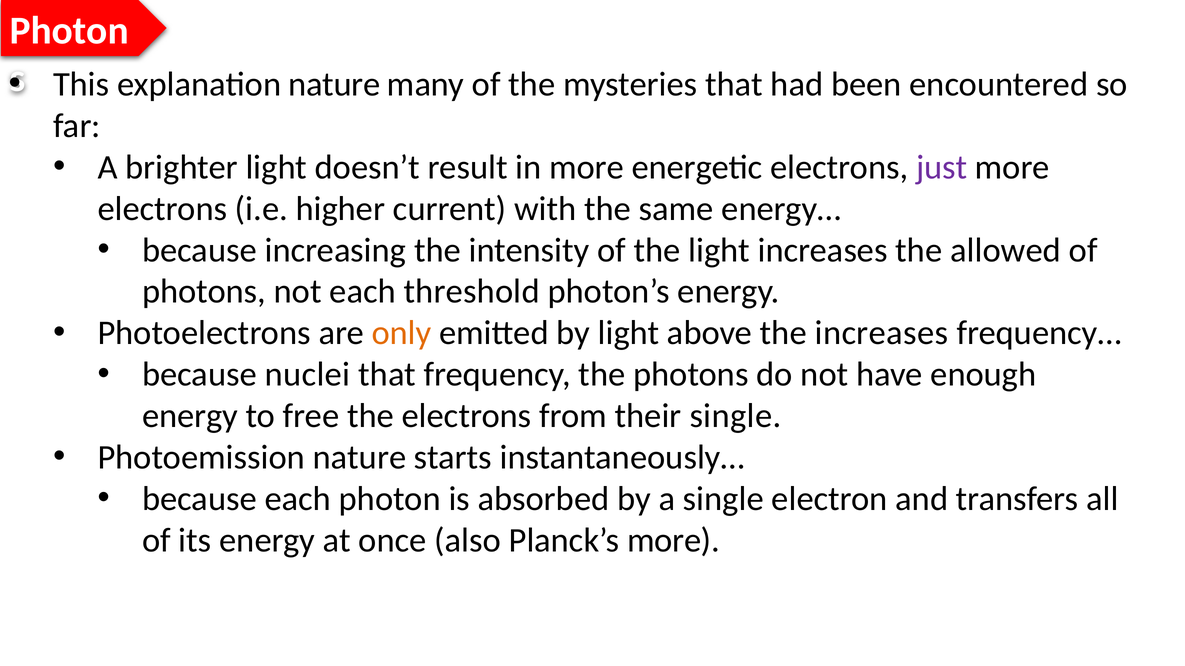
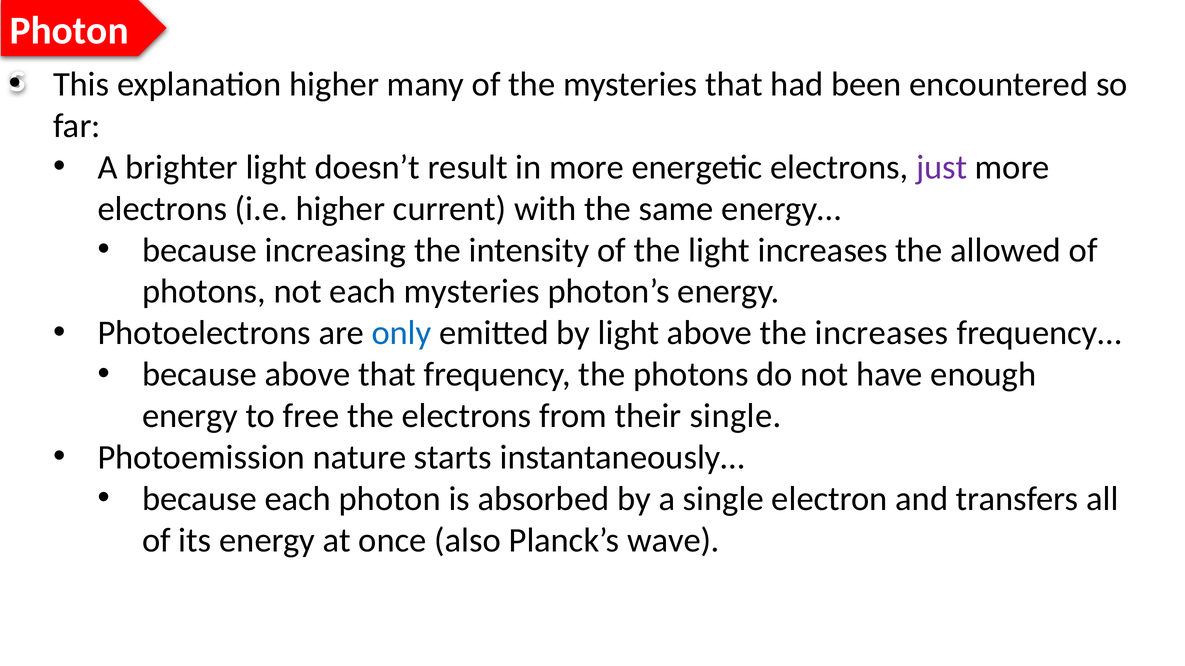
explanation nature: nature -> higher
each threshold: threshold -> mysteries
only colour: orange -> blue
because nuclei: nuclei -> above
Planck’s more: more -> wave
